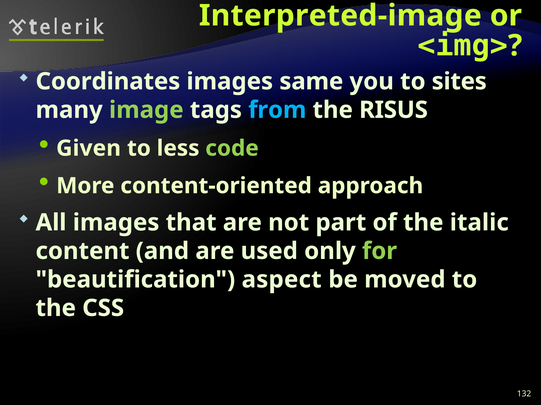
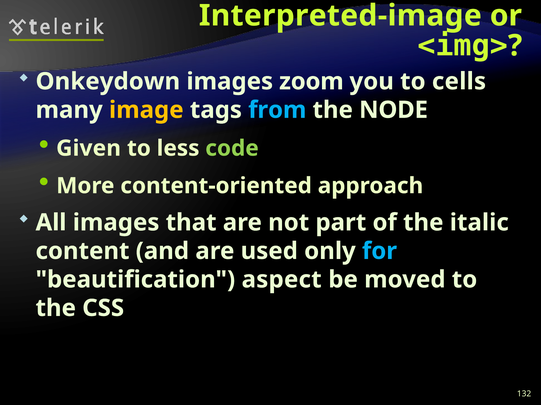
Coordinates: Coordinates -> Onkeydown
same: same -> zoom
sites: sites -> cells
image colour: light green -> yellow
RISUS: RISUS -> NODE
for colour: light green -> light blue
